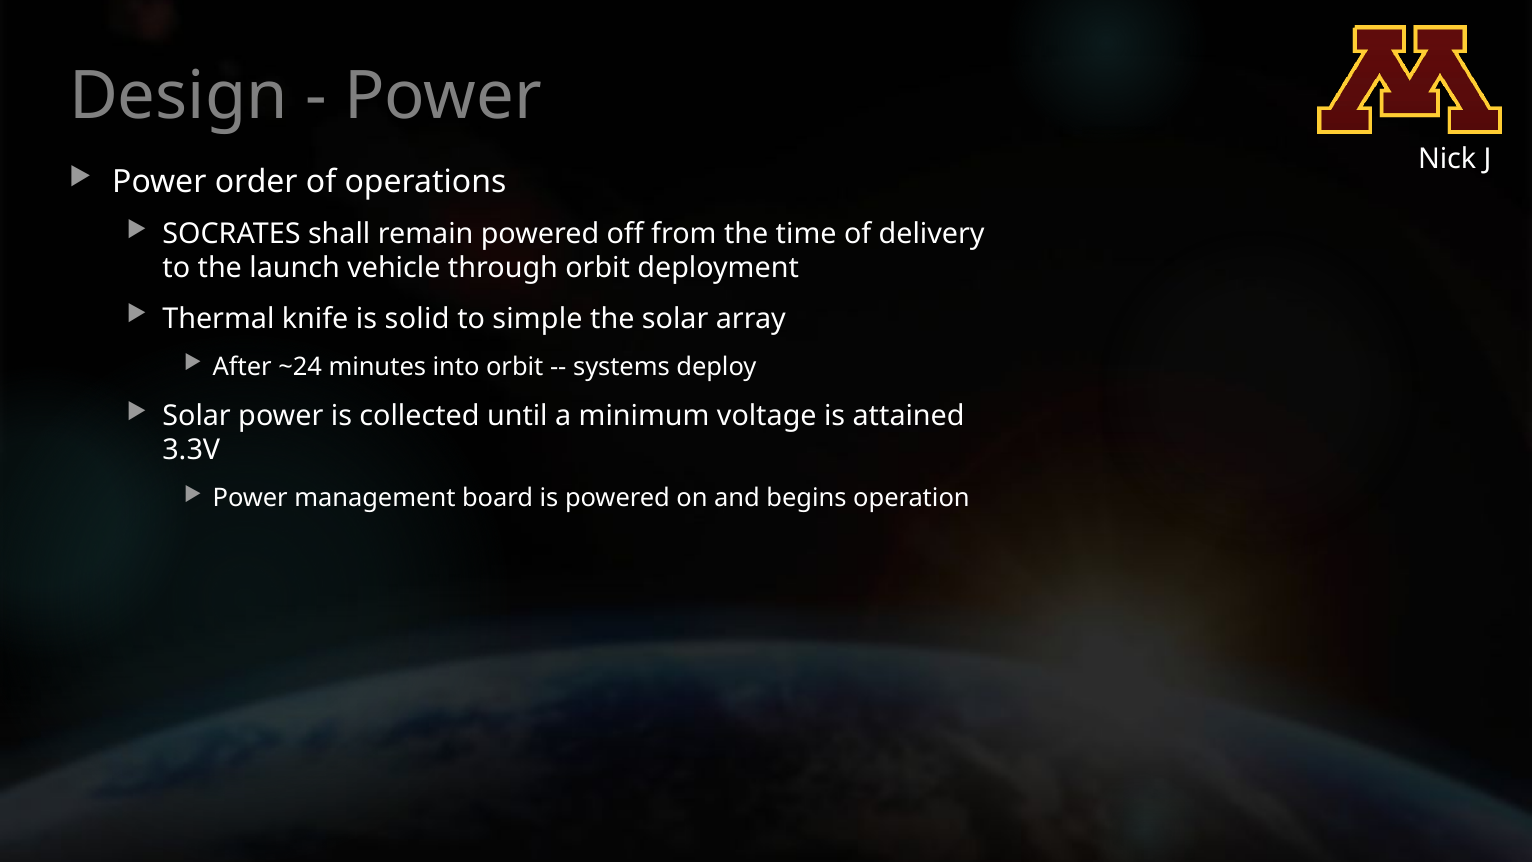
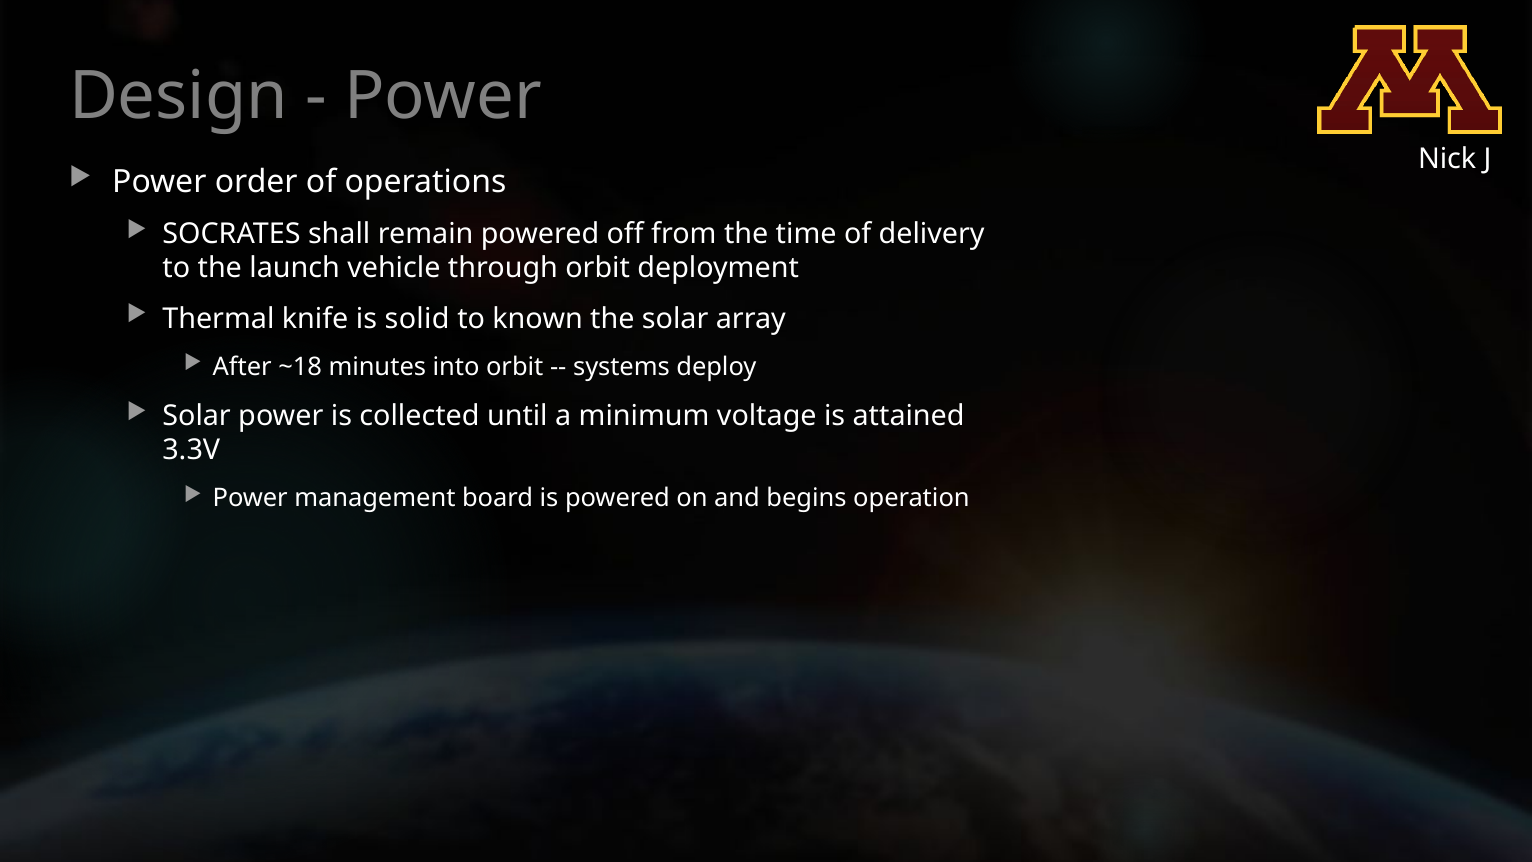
simple: simple -> known
~24: ~24 -> ~18
